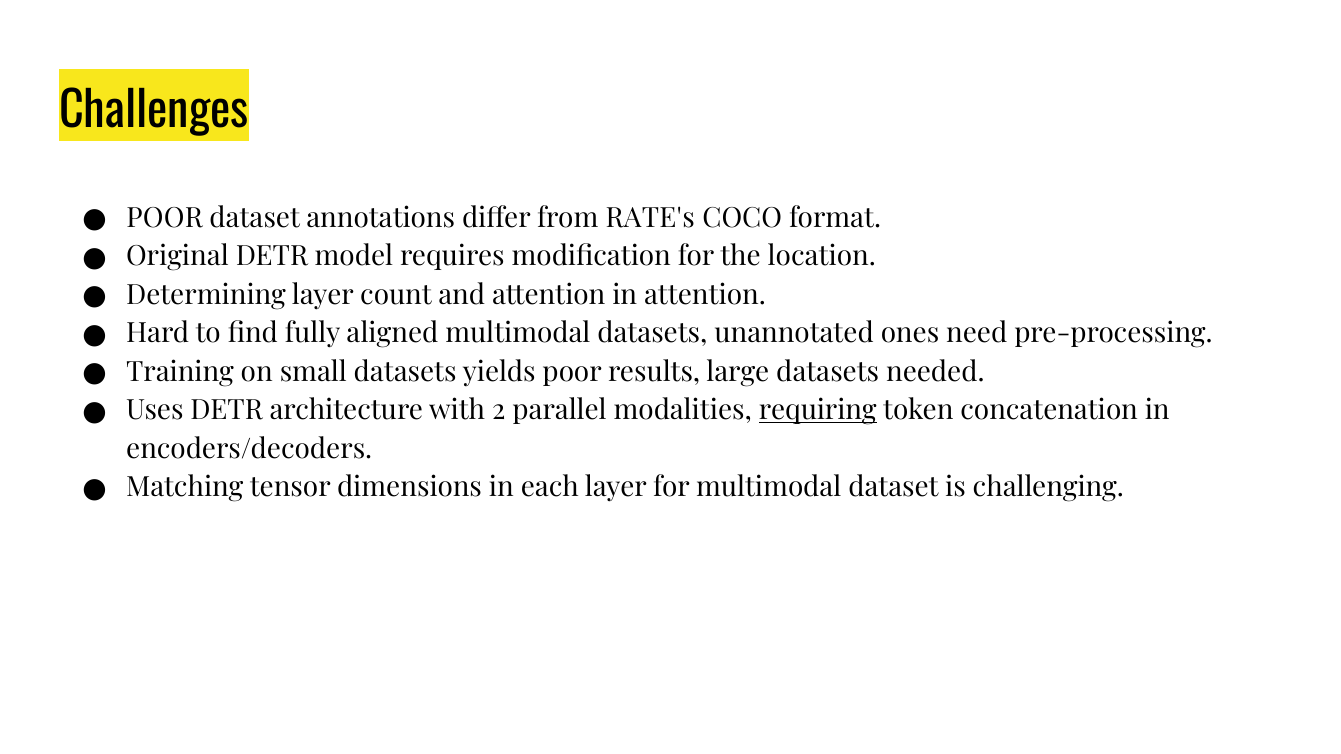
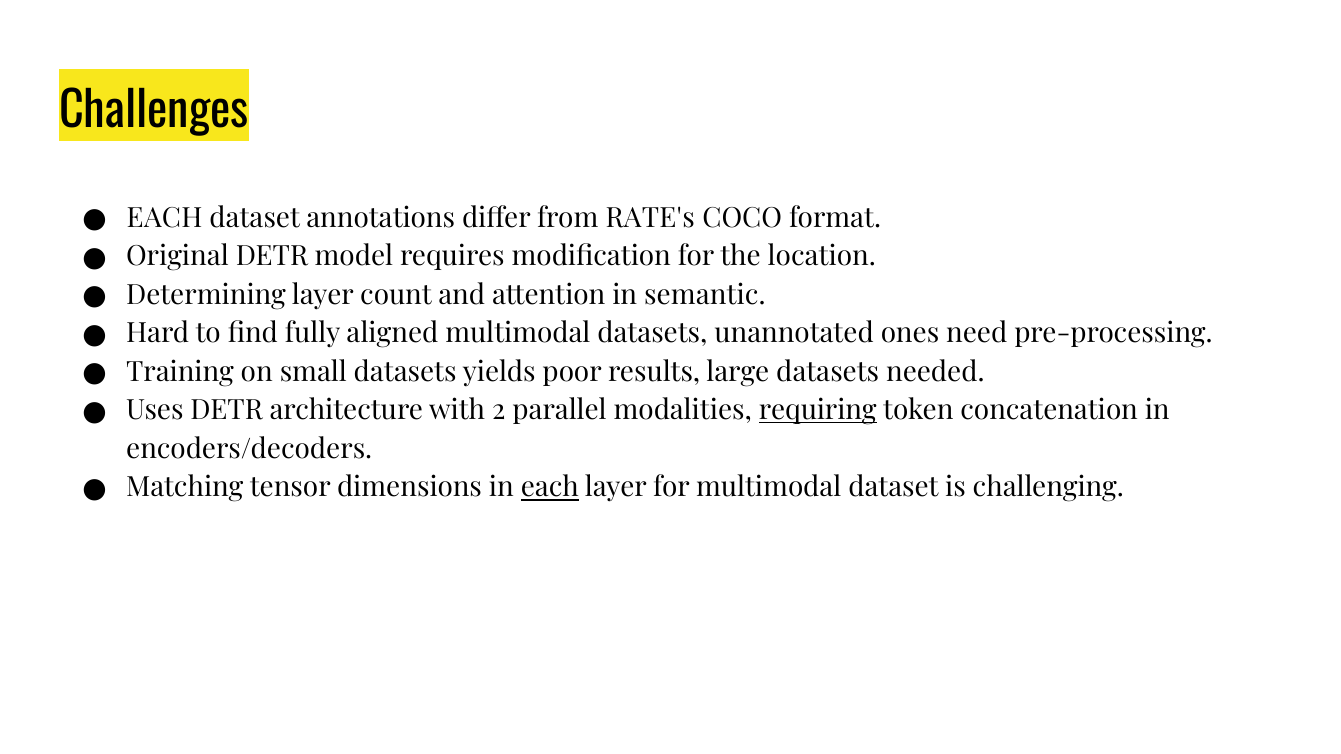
POOR at (165, 218): POOR -> EACH
in attention: attention -> semantic
each at (550, 488) underline: none -> present
